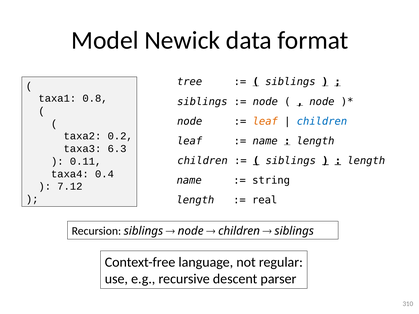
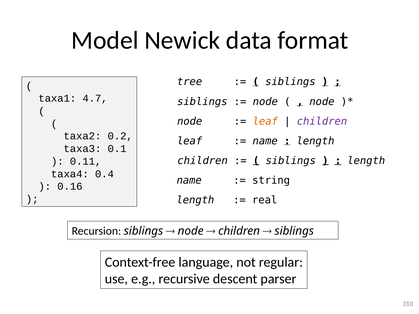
0.8: 0.8 -> 4.7
children at (322, 121) colour: blue -> purple
6.3: 6.3 -> 0.1
7.12: 7.12 -> 0.16
